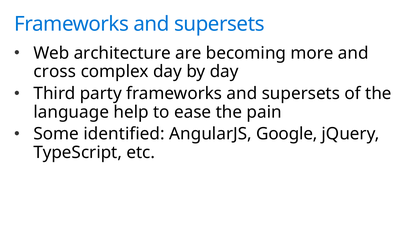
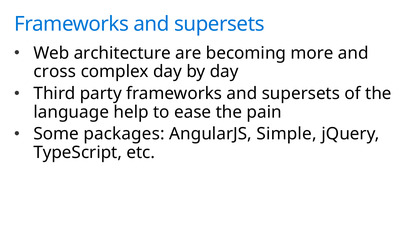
identified: identified -> packages
Google: Google -> Simple
